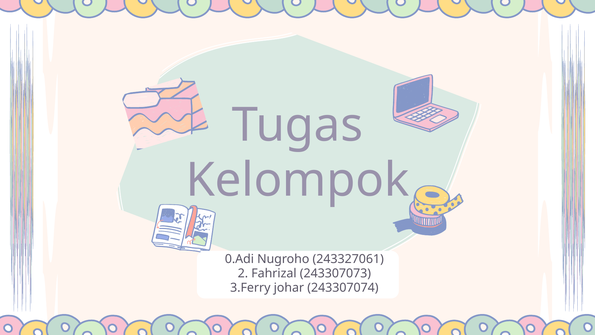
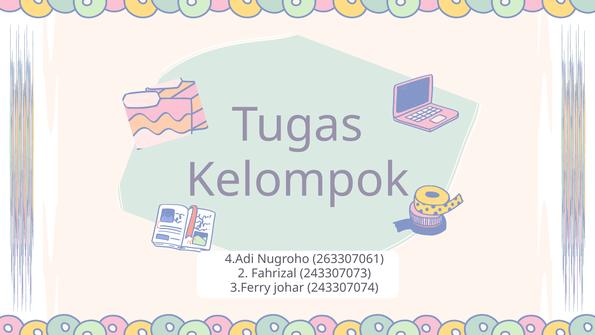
0.Adi: 0.Adi -> 4.Adi
243327061: 243327061 -> 263307061
